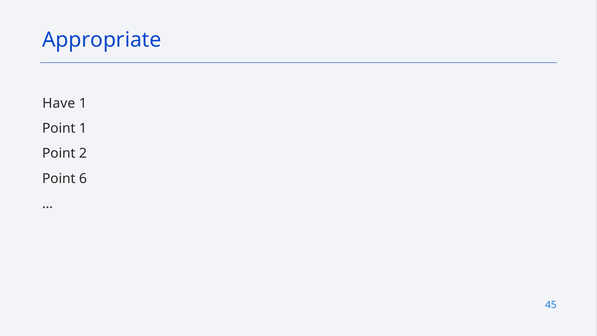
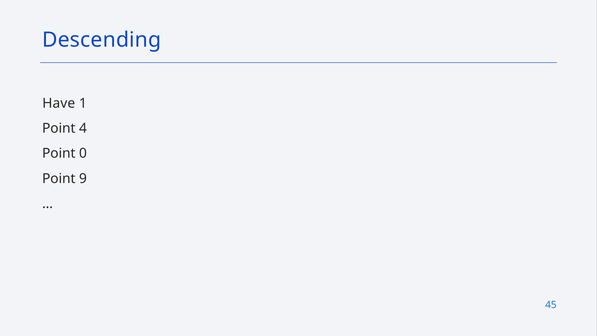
Appropriate: Appropriate -> Descending
Point 1: 1 -> 4
2: 2 -> 0
6: 6 -> 9
